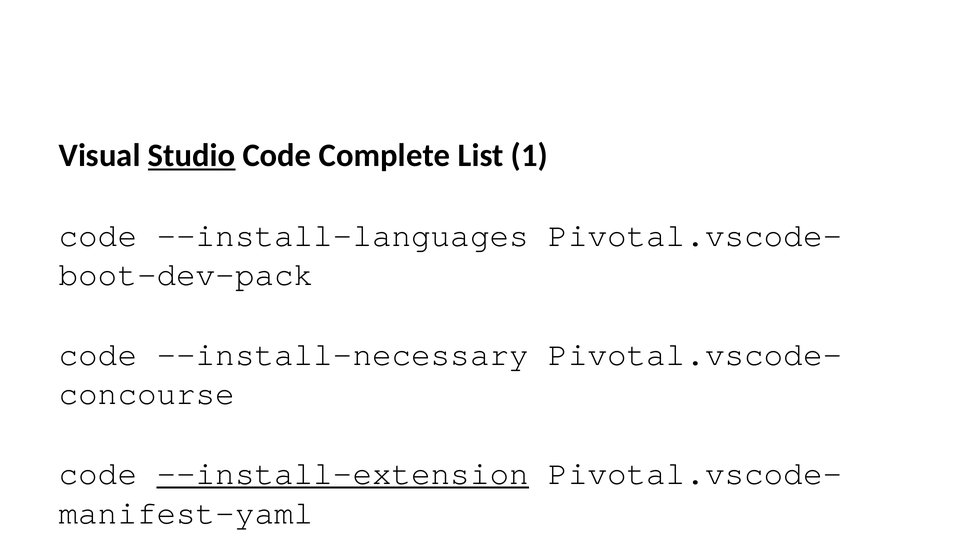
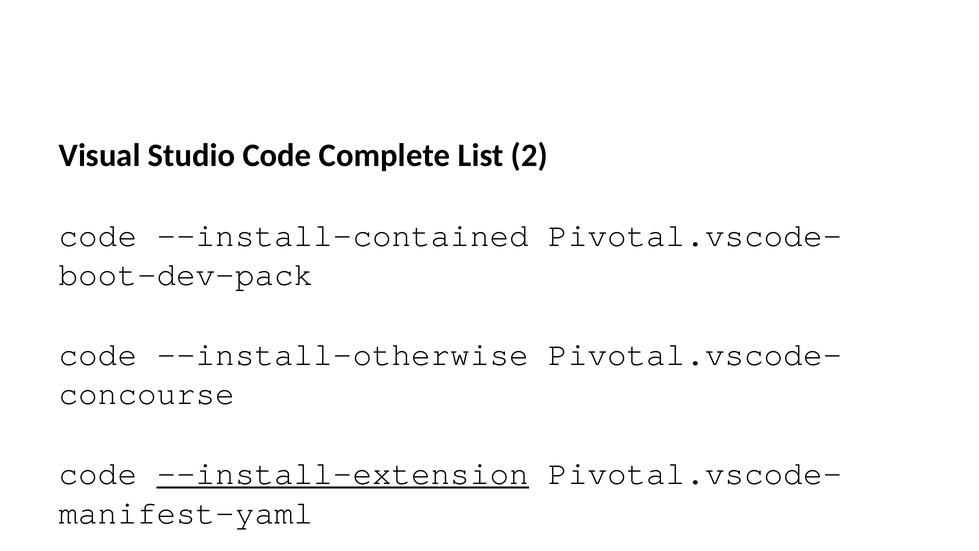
Studio underline: present -> none
1: 1 -> 2
--install-languages: --install-languages -> --install-contained
--install-necessary: --install-necessary -> --install-otherwise
